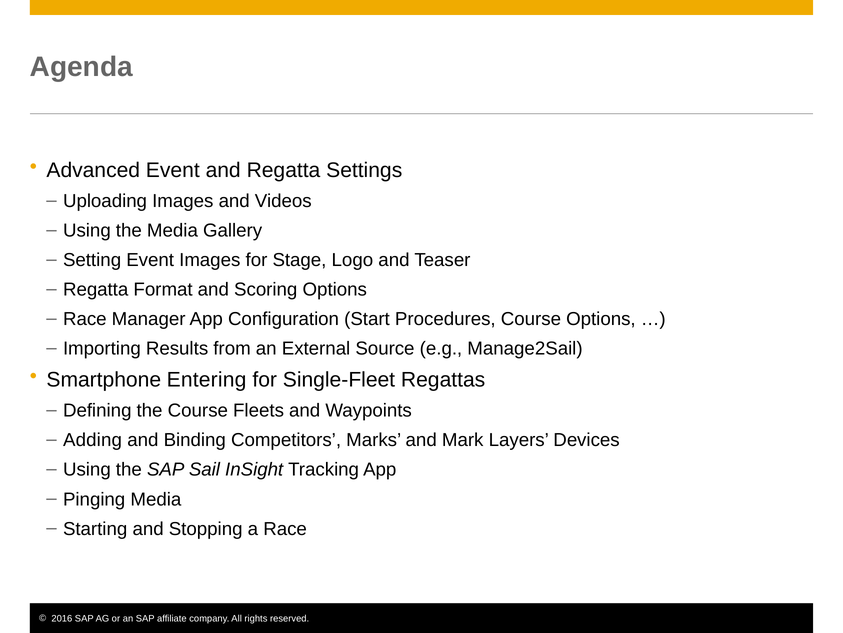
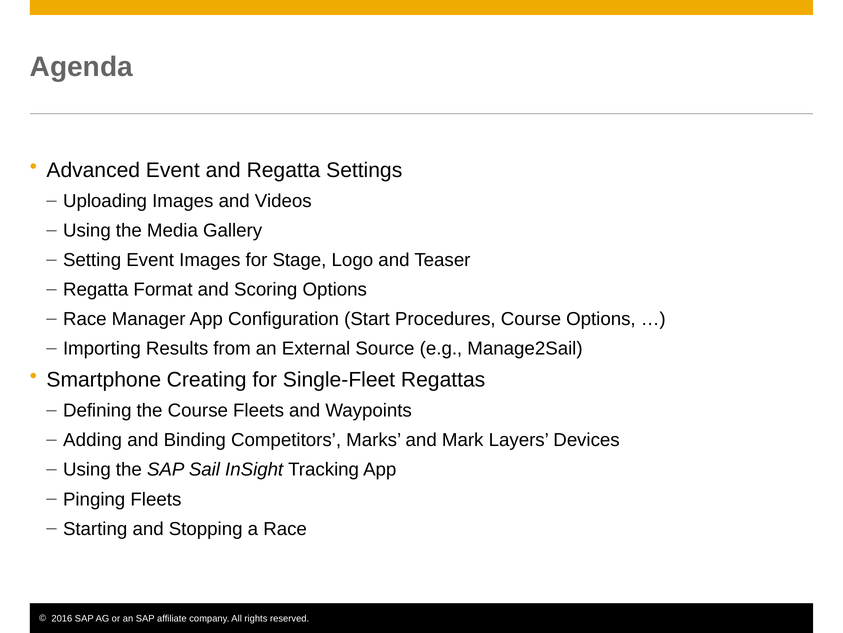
Entering: Entering -> Creating
Pinging Media: Media -> Fleets
